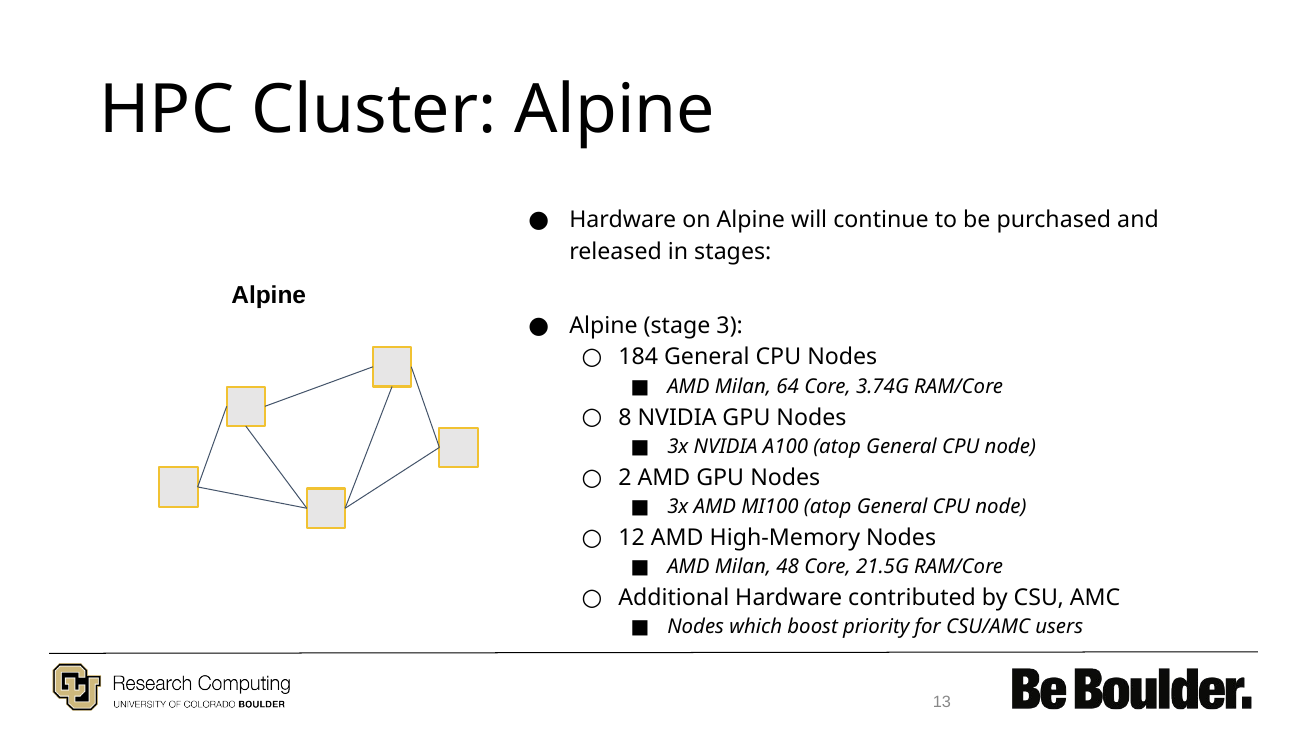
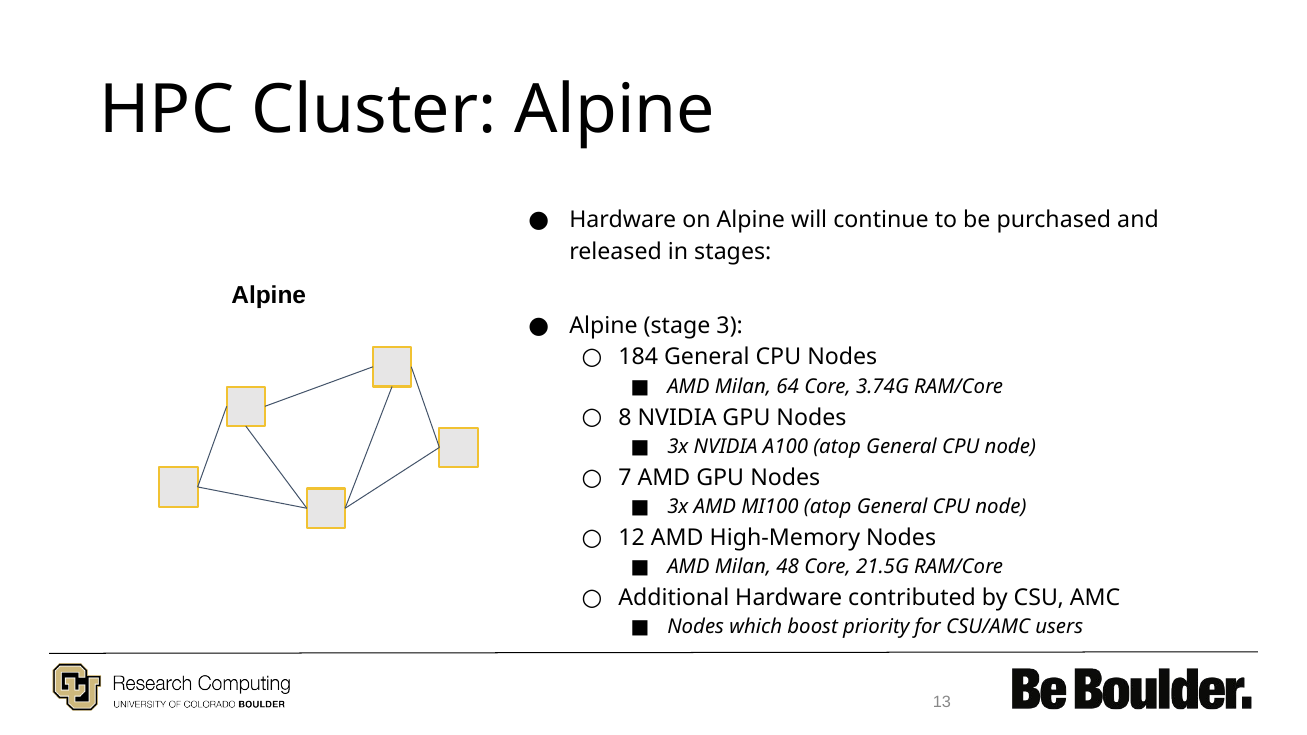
2: 2 -> 7
